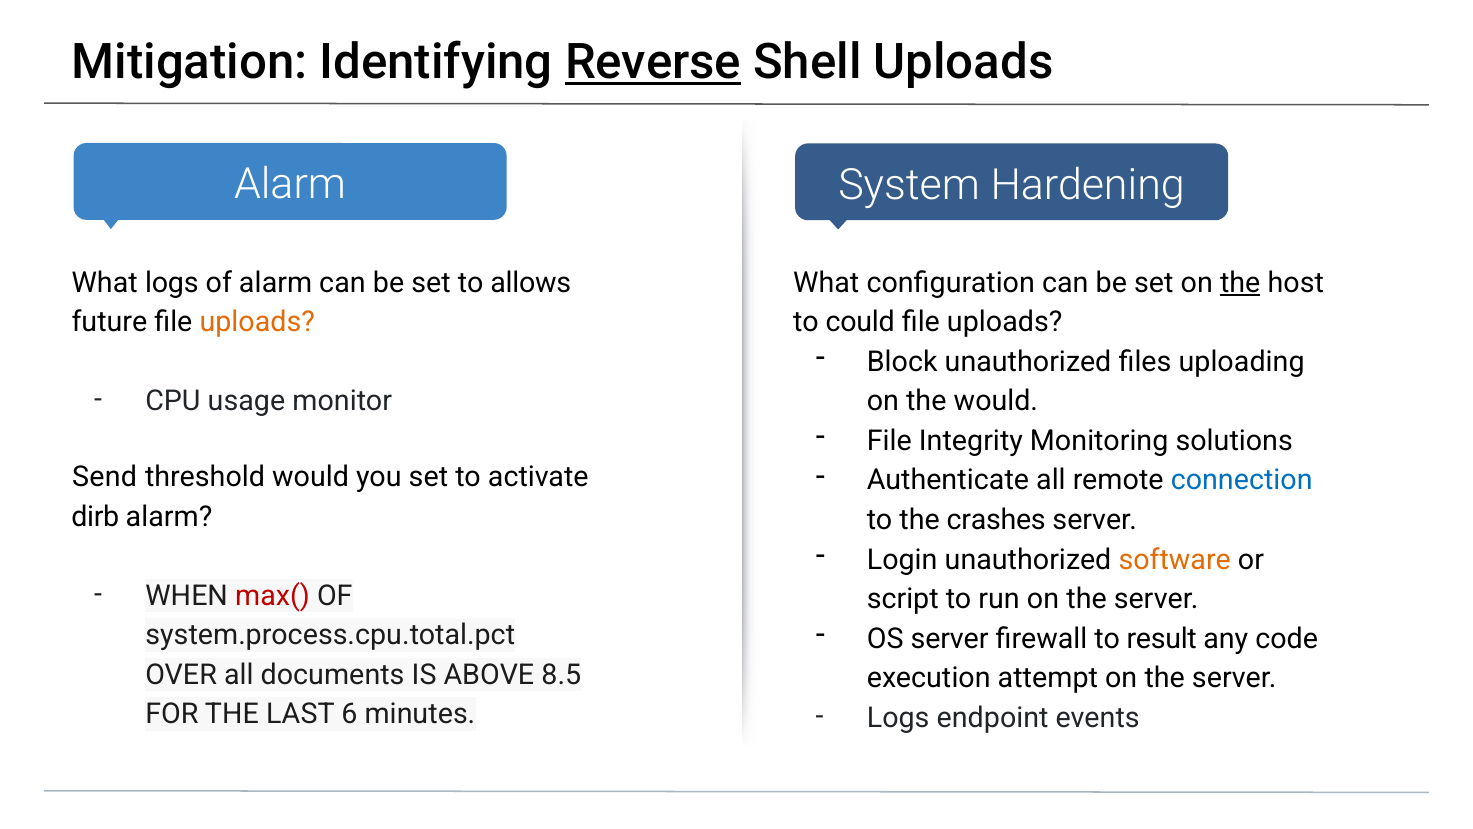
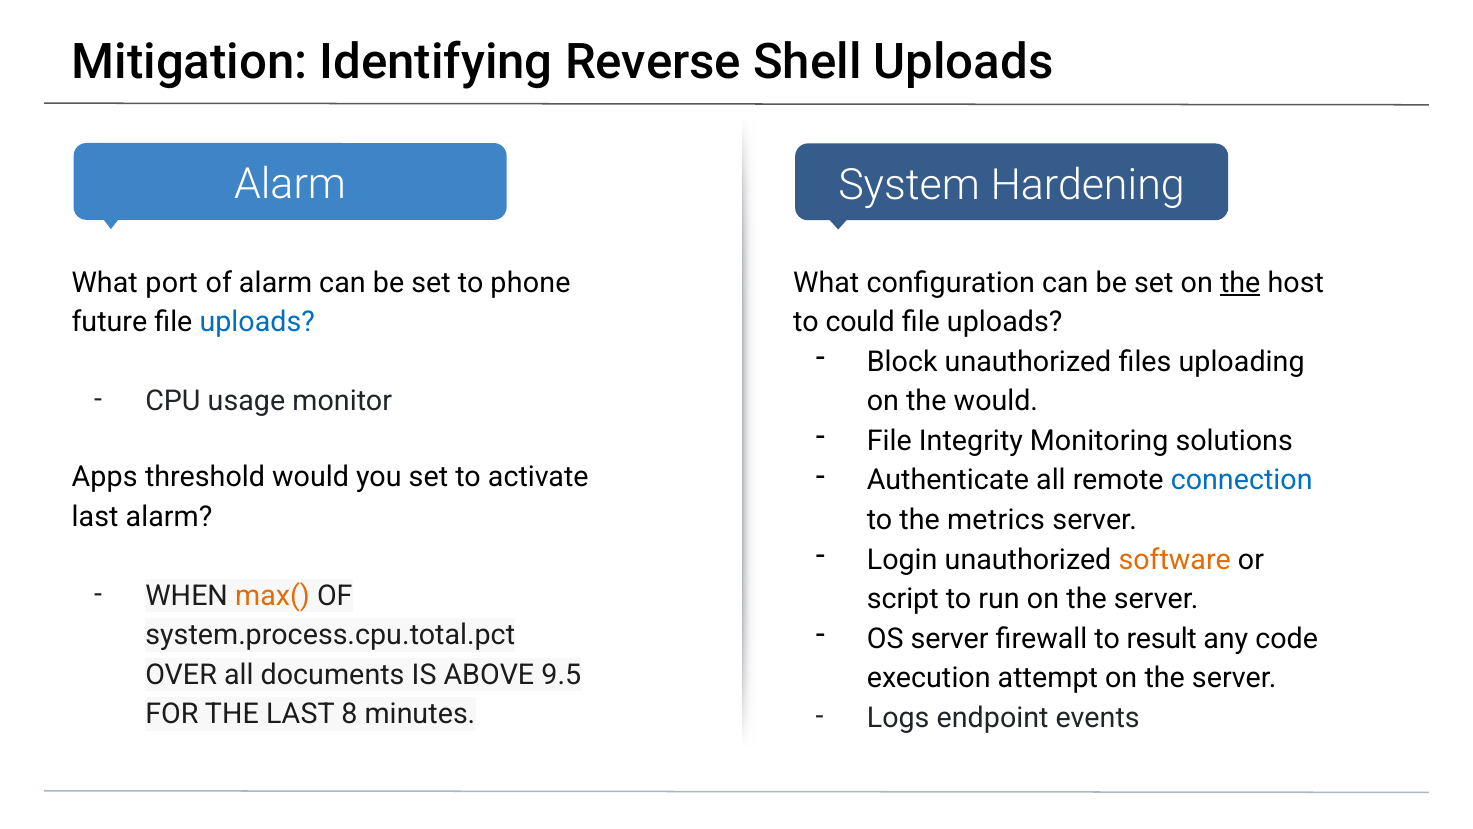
Reverse underline: present -> none
What logs: logs -> port
allows: allows -> phone
uploads at (257, 322) colour: orange -> blue
Send: Send -> Apps
dirb at (95, 517): dirb -> last
crashes: crashes -> metrics
max( colour: red -> orange
8.5: 8.5 -> 9.5
6: 6 -> 8
